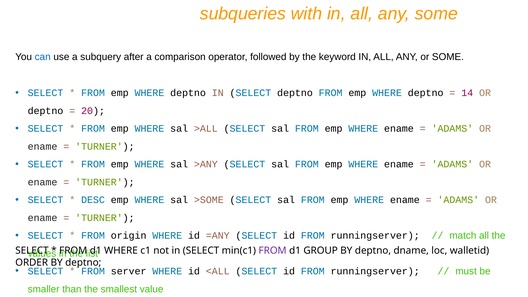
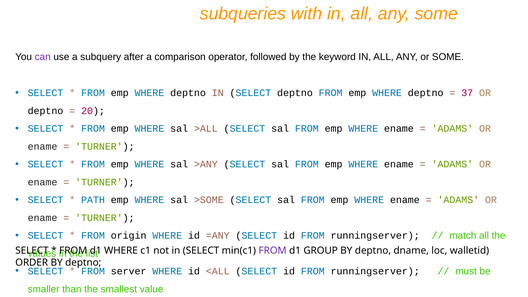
can colour: blue -> purple
14: 14 -> 37
DESC: DESC -> PATH
